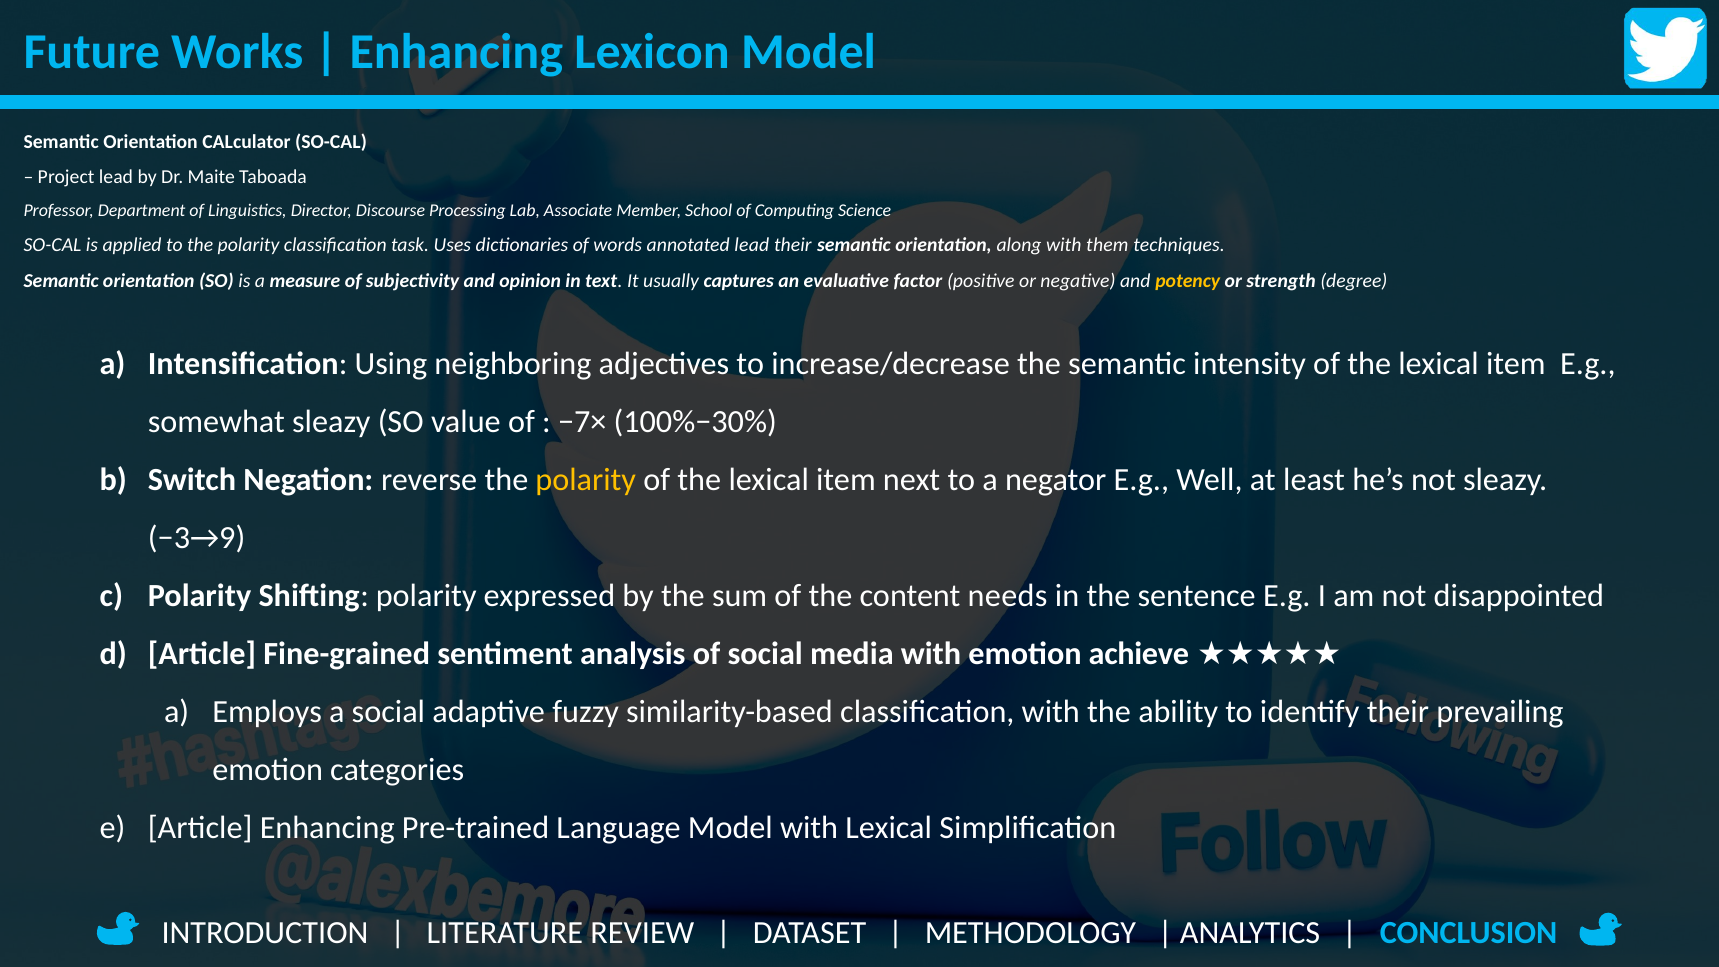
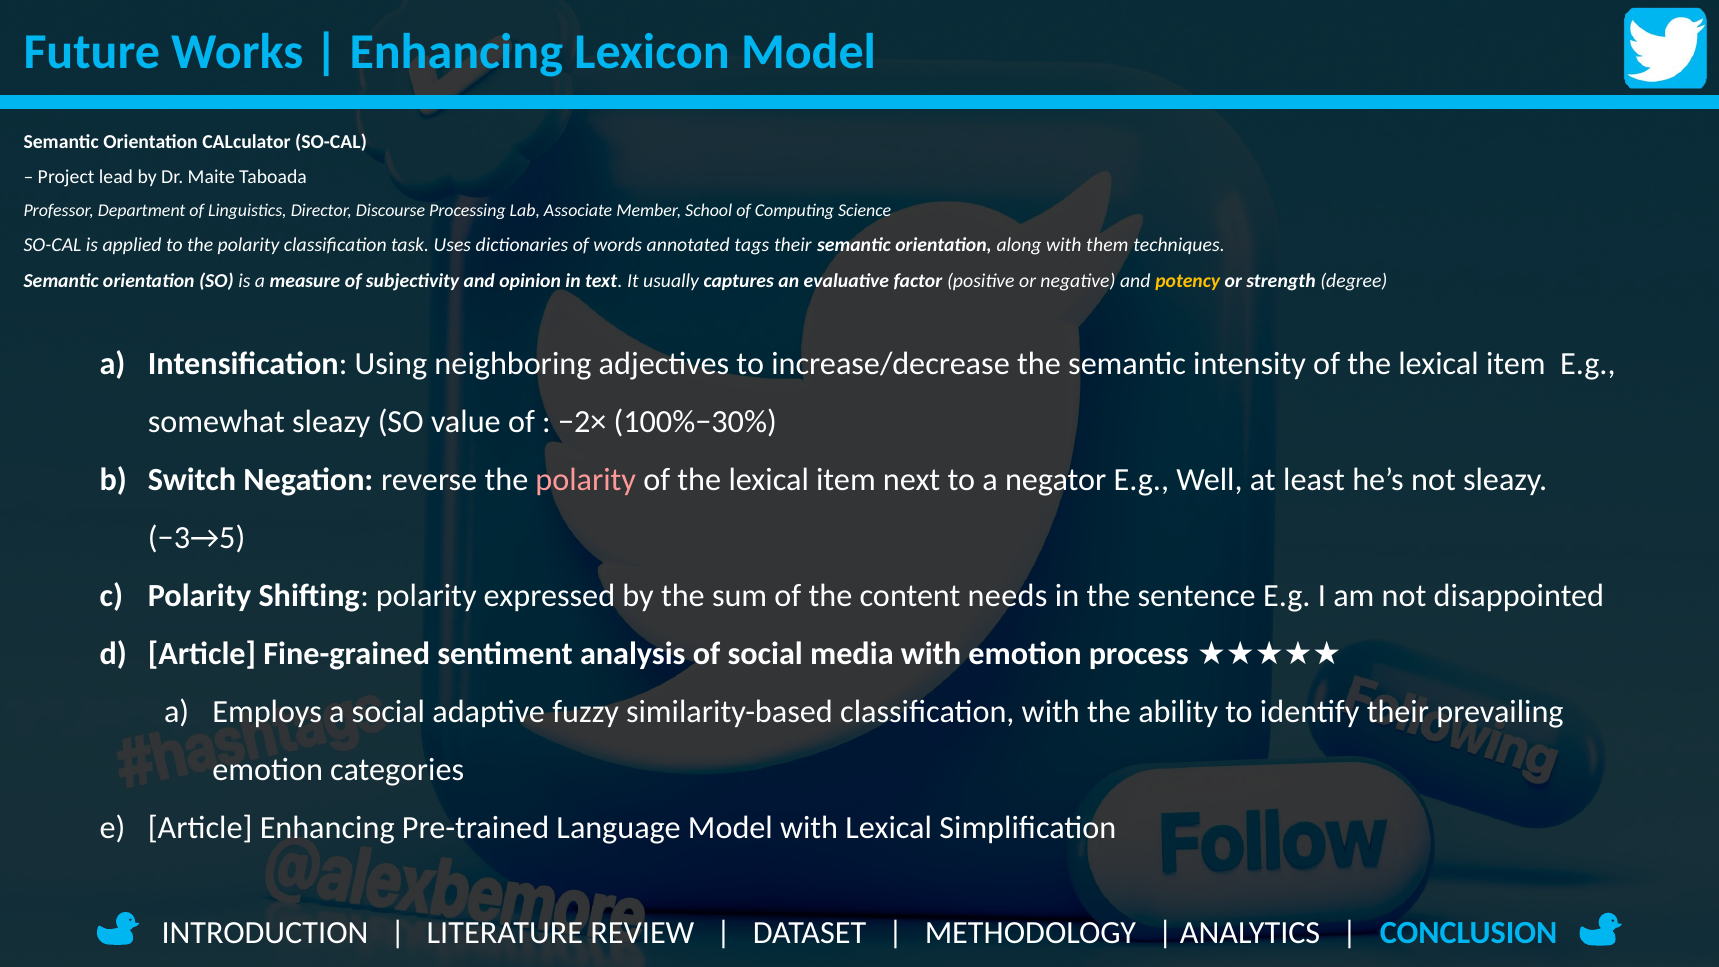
annotated lead: lead -> tags
−7×: −7× -> −2×
polarity at (586, 480) colour: yellow -> pink
−3→9: −3→9 -> −3→5
achieve: achieve -> process
